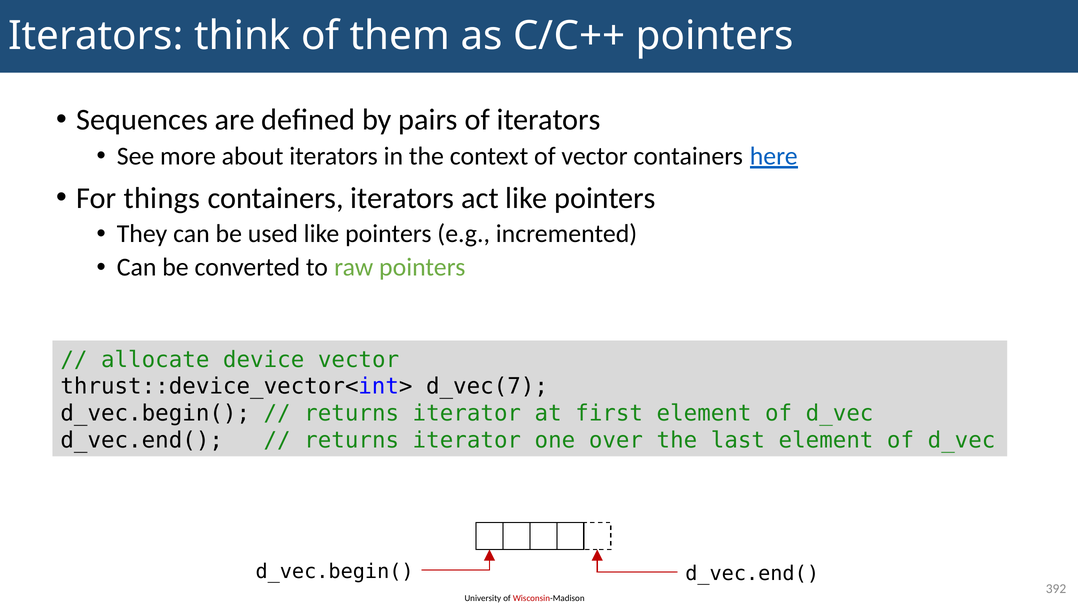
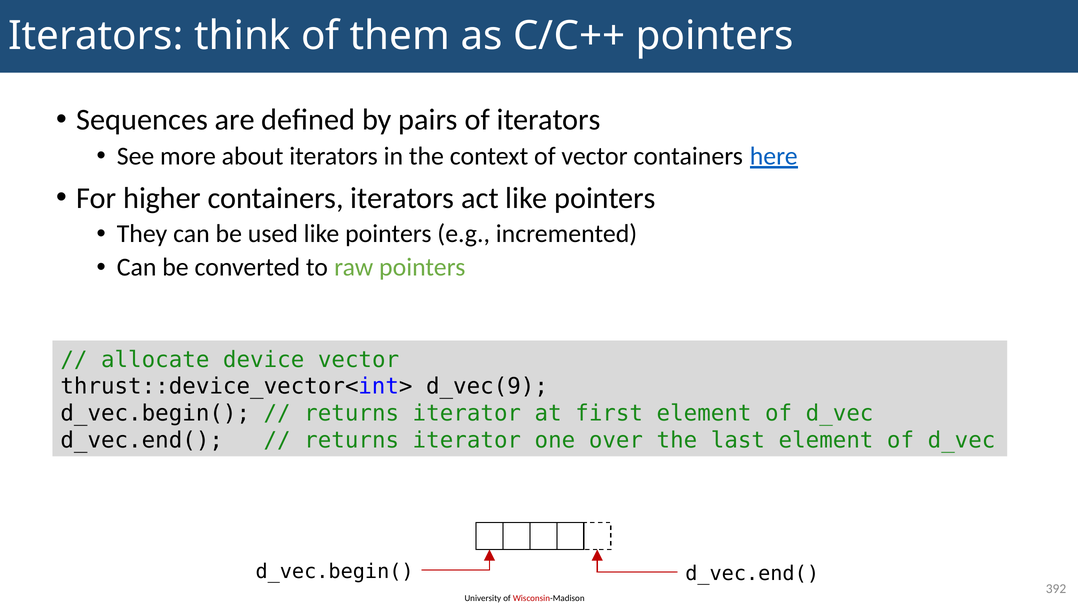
things: things -> higher
d_vec(7: d_vec(7 -> d_vec(9
